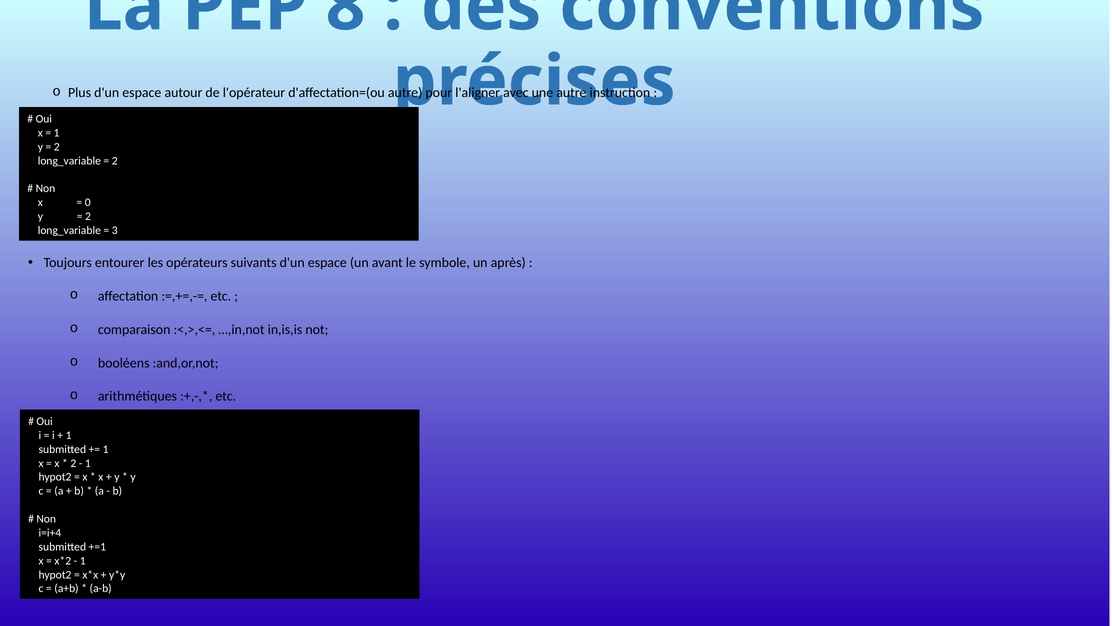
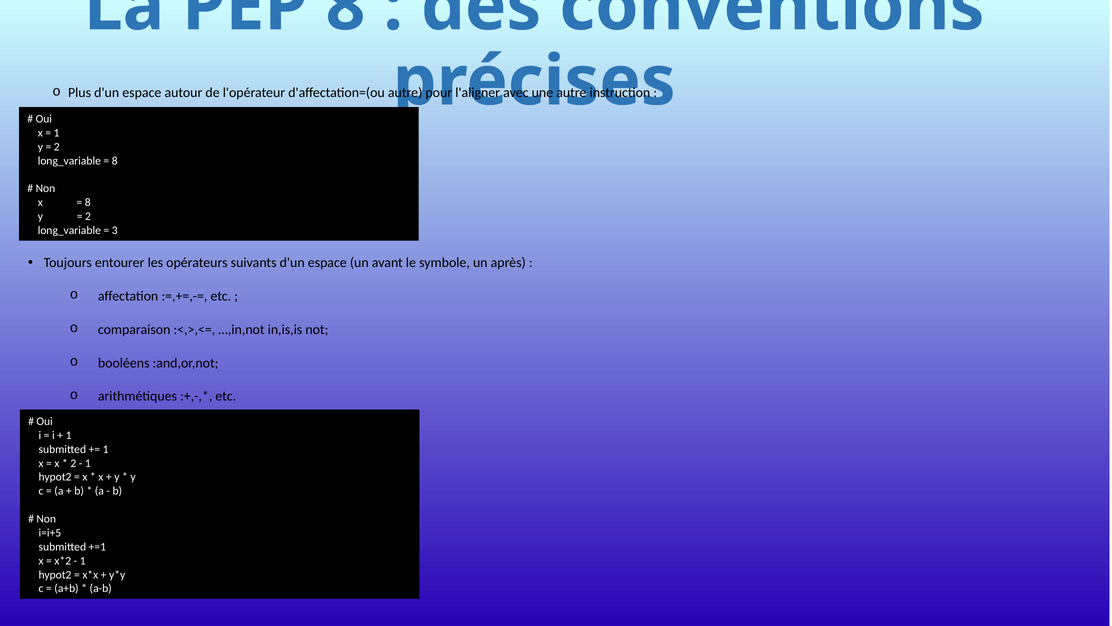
2 at (115, 161): 2 -> 8
0 at (88, 202): 0 -> 8
i=i+4: i=i+4 -> i=i+5
